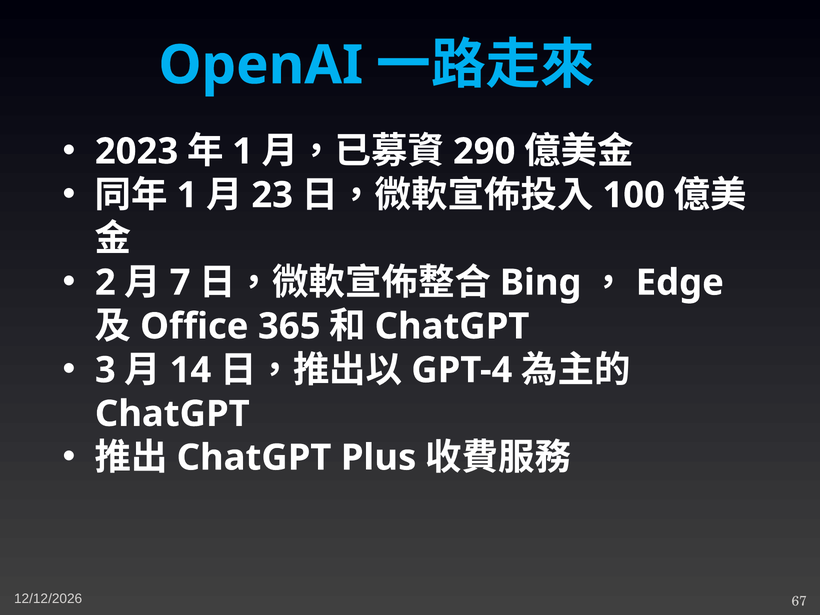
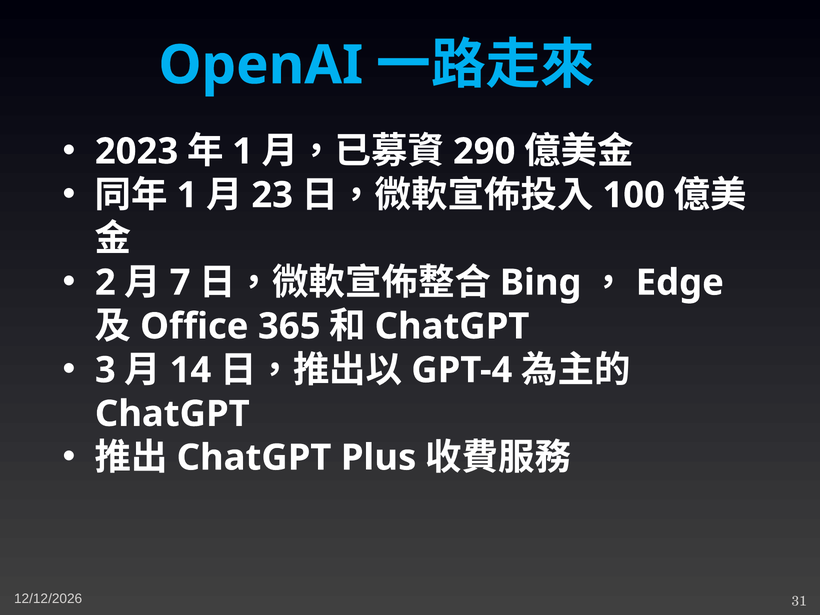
67: 67 -> 31
